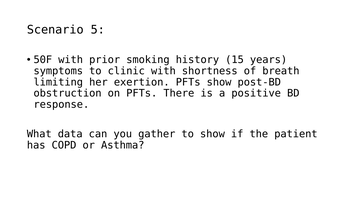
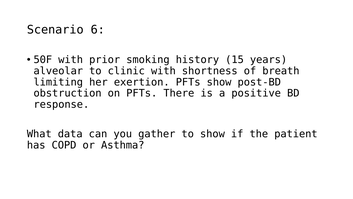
5: 5 -> 6
symptoms: symptoms -> alveolar
